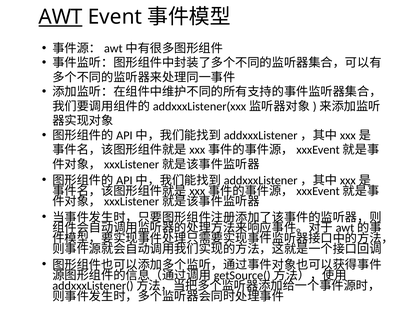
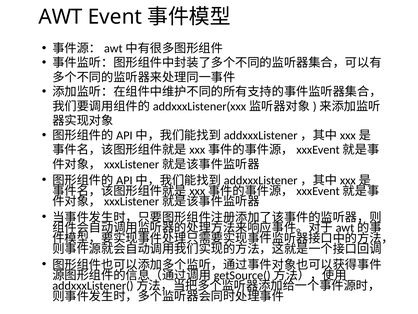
AWT underline: present -> none
